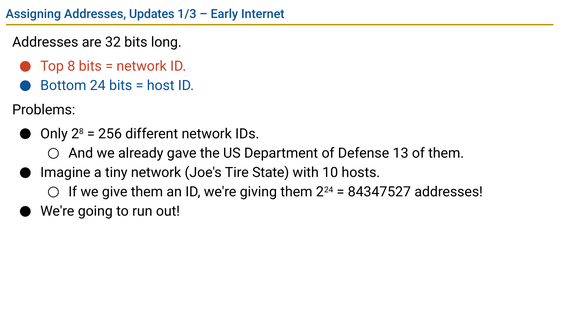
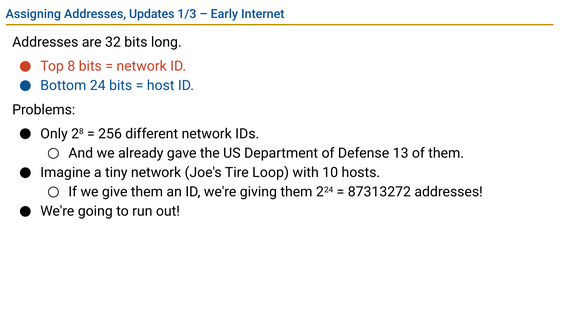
State: State -> Loop
84347527: 84347527 -> 87313272
